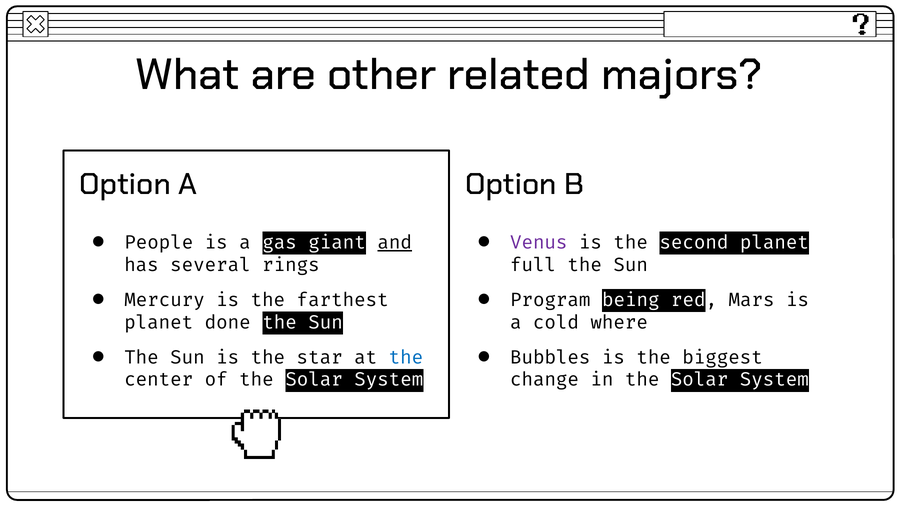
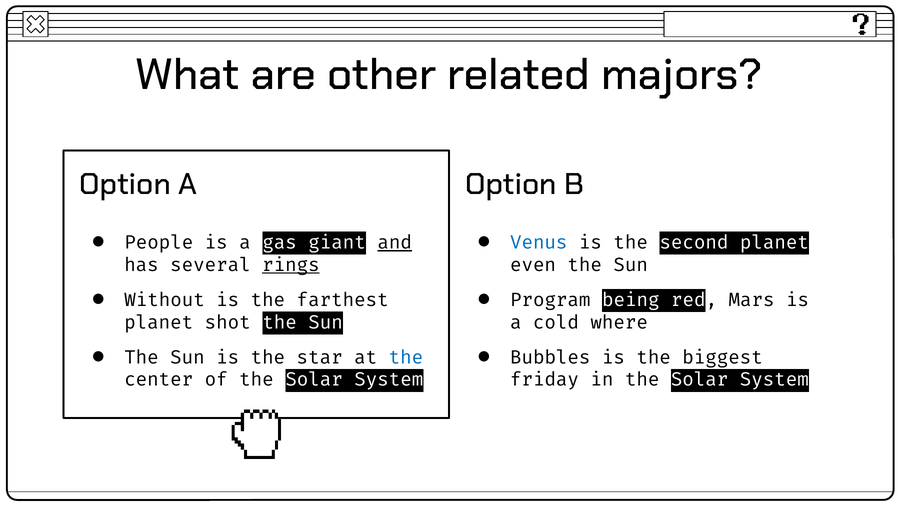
Venus colour: purple -> blue
rings underline: none -> present
full: full -> even
Mercury: Mercury -> Without
done: done -> shot
change: change -> friday
